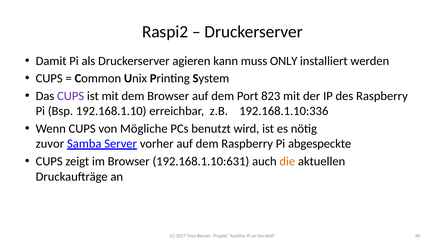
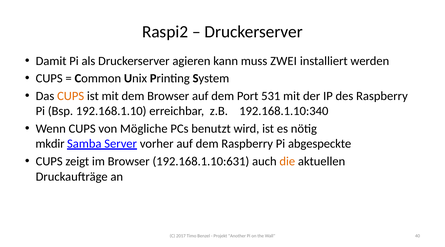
ONLY: ONLY -> ZWEI
CUPS at (71, 96) colour: purple -> orange
823: 823 -> 531
192.168.1.10:336: 192.168.1.10:336 -> 192.168.1.10:340
zuvor: zuvor -> mkdir
